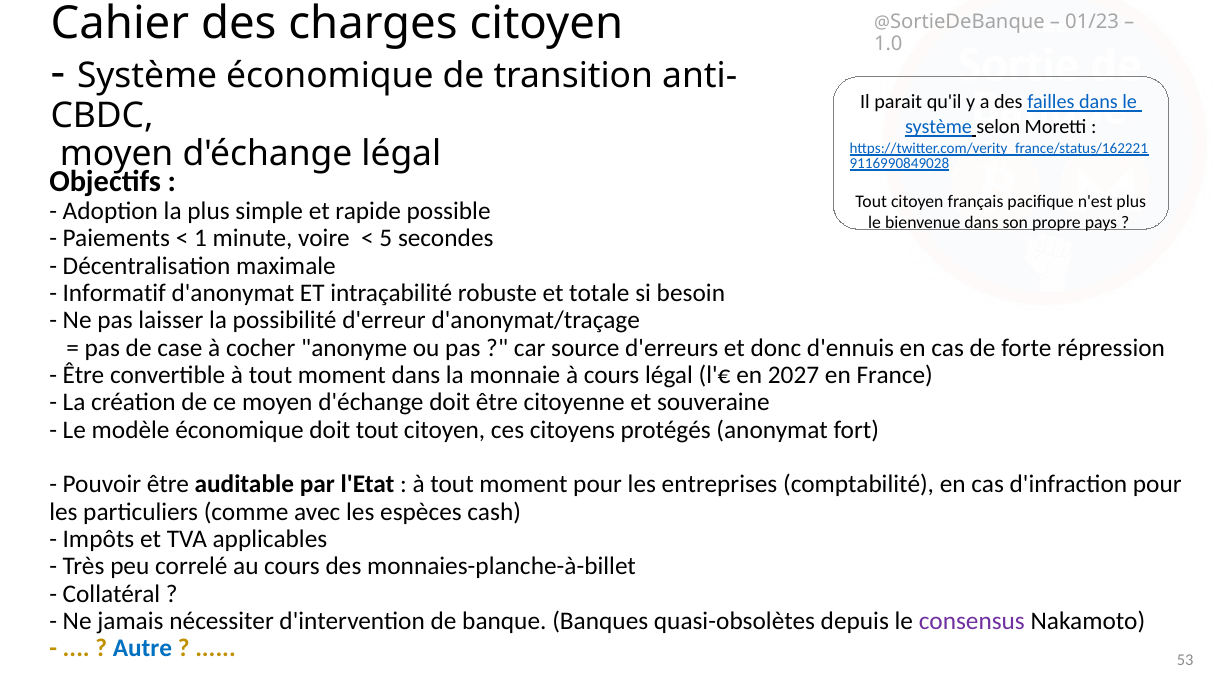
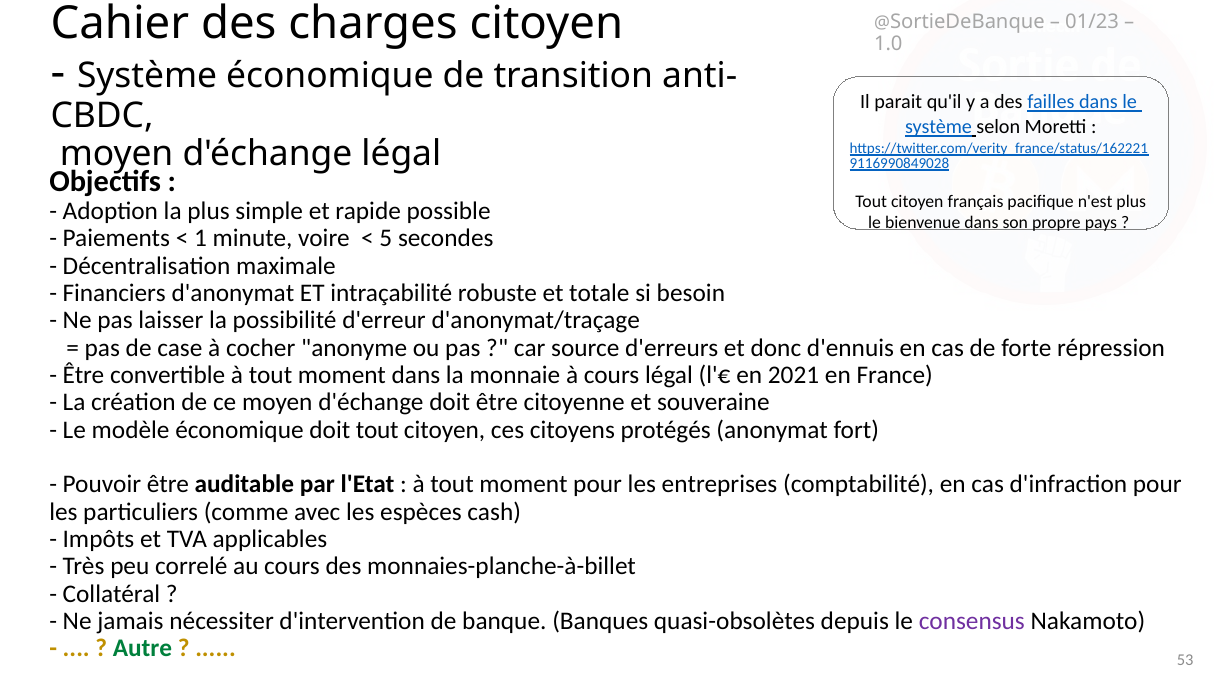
Informatif: Informatif -> Financiers
2027: 2027 -> 2021
Autre colour: blue -> green
